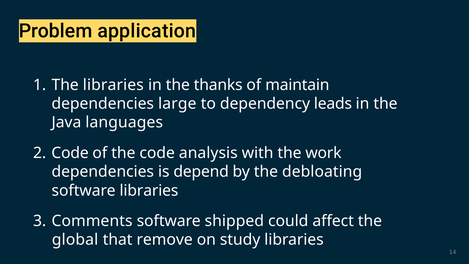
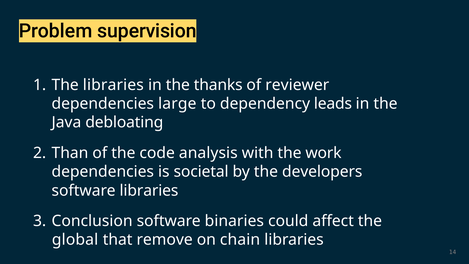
application: application -> supervision
maintain: maintain -> reviewer
languages: languages -> debloating
Code at (70, 153): Code -> Than
depend: depend -> societal
debloating: debloating -> developers
Comments: Comments -> Conclusion
shipped: shipped -> binaries
study: study -> chain
